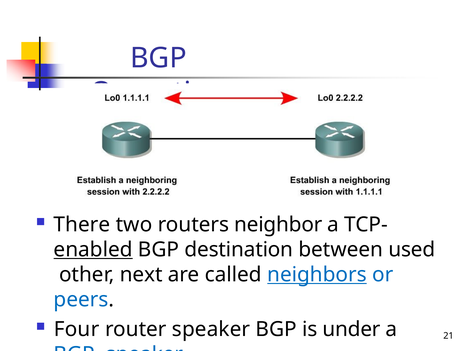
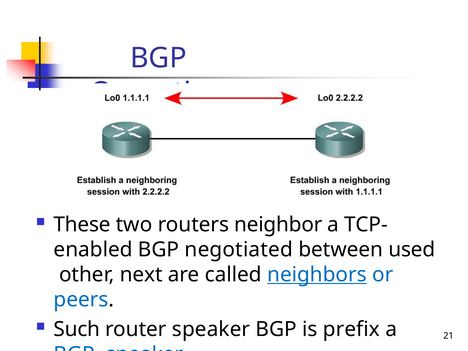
There: There -> These
enabled underline: present -> none
destination: destination -> negotiated
Four: Four -> Such
under: under -> prefix
